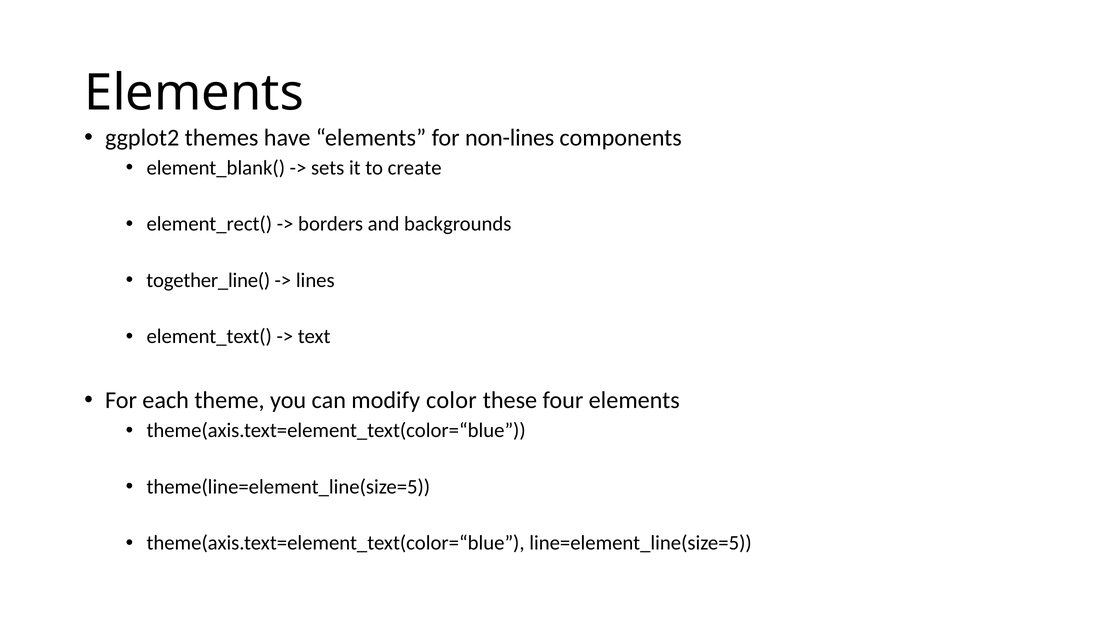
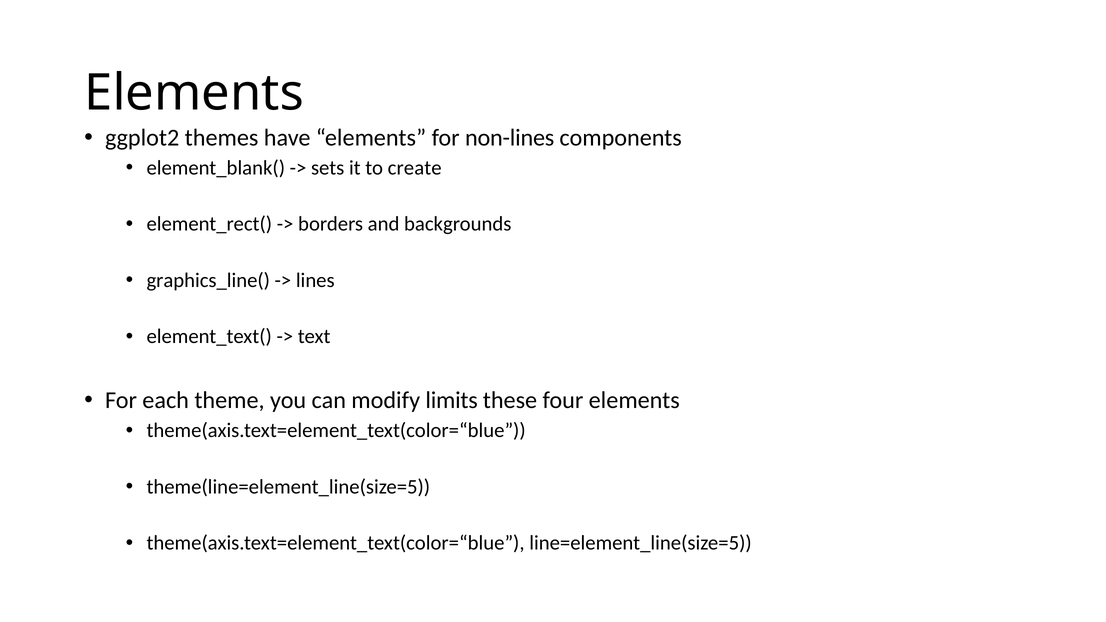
together_line(: together_line( -> graphics_line(
color: color -> limits
